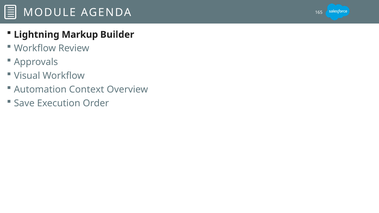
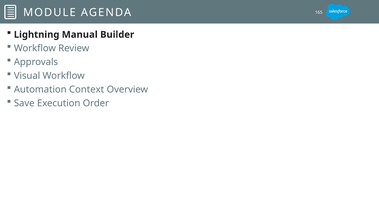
Markup: Markup -> Manual
